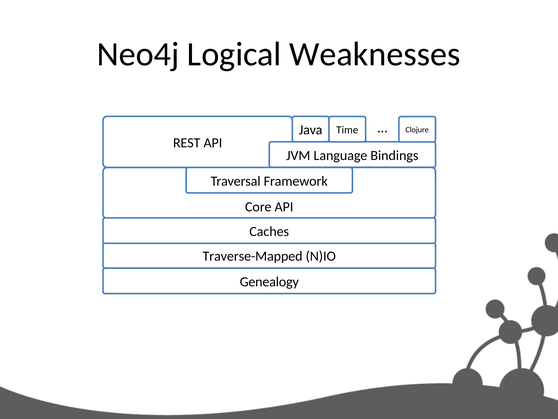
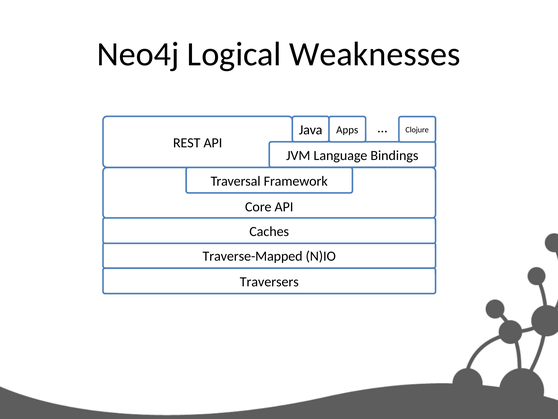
Time: Time -> Apps
Genealogy: Genealogy -> Traversers
